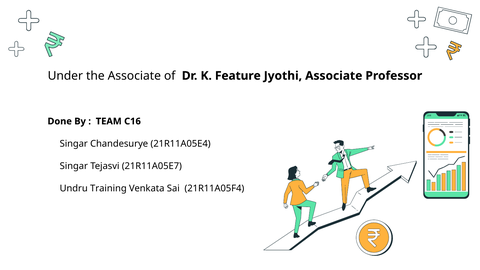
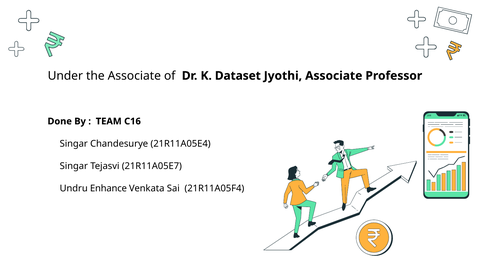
Feature: Feature -> Dataset
Training: Training -> Enhance
